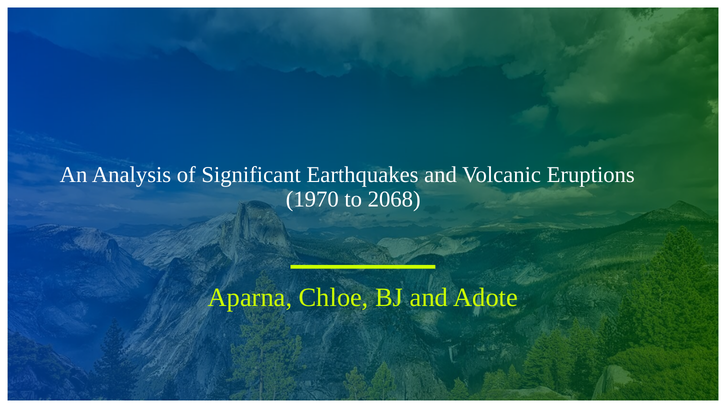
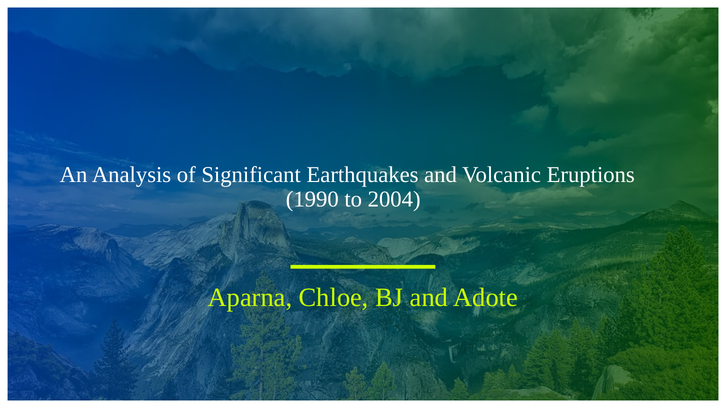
1970: 1970 -> 1990
2068: 2068 -> 2004
